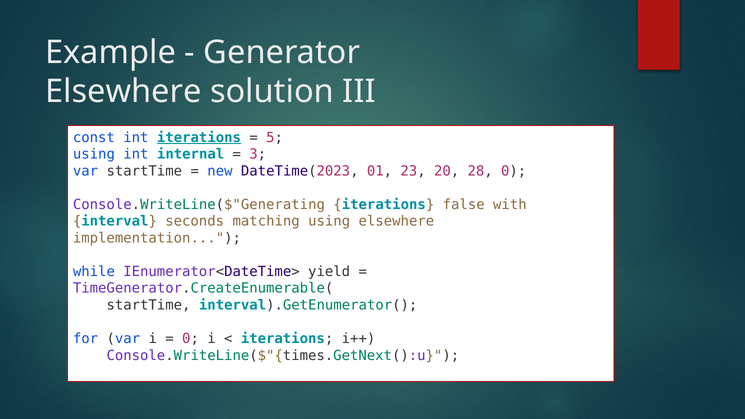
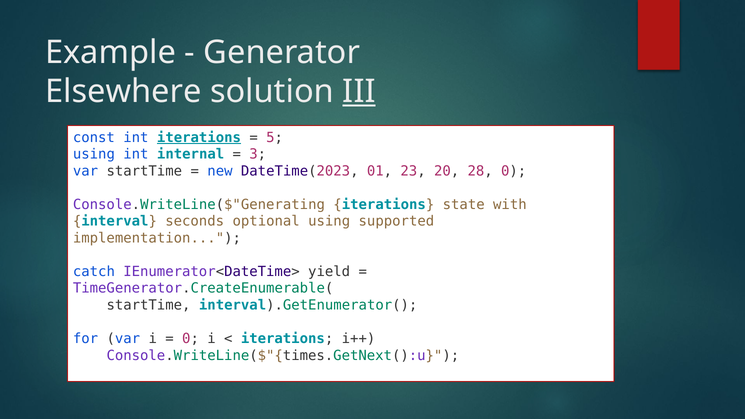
III underline: none -> present
false: false -> state
matching: matching -> optional
using elsewhere: elsewhere -> supported
while: while -> catch
